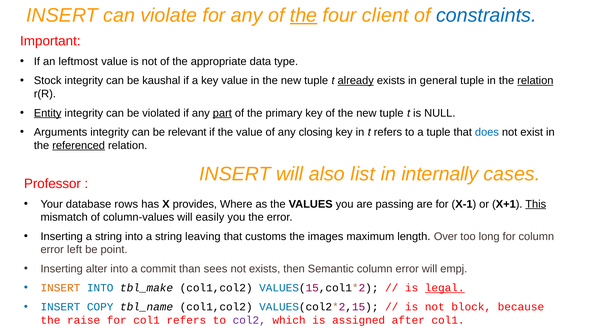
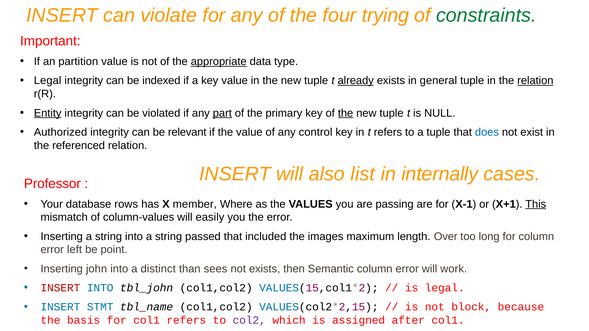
the at (304, 15) underline: present -> none
client: client -> trying
constraints colour: blue -> green
leftmost: leftmost -> partition
appropriate underline: none -> present
Stock at (48, 81): Stock -> Legal
kaushal: kaushal -> indexed
the at (346, 113) underline: none -> present
Arguments: Arguments -> Authorized
closing: closing -> control
referenced underline: present -> none
provides: provides -> member
leaving: leaving -> passed
customs: customs -> included
alter: alter -> john
commit: commit -> distinct
empj: empj -> work
INSERT at (60, 288) colour: orange -> red
tbl_make: tbl_make -> tbl_john
legal at (445, 288) underline: present -> none
COPY: COPY -> STMT
raise: raise -> basis
